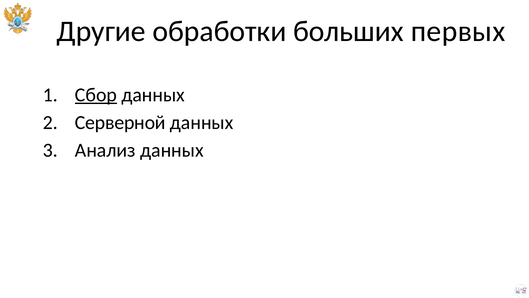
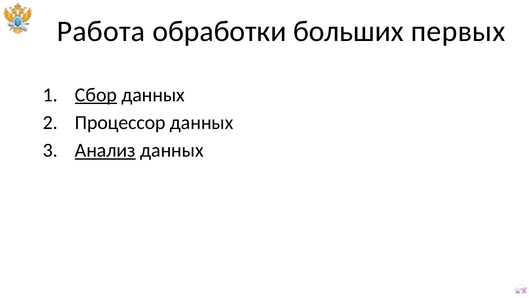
Другие: Другие -> Работа
Серверной: Серверной -> Процессор
Анализ underline: none -> present
